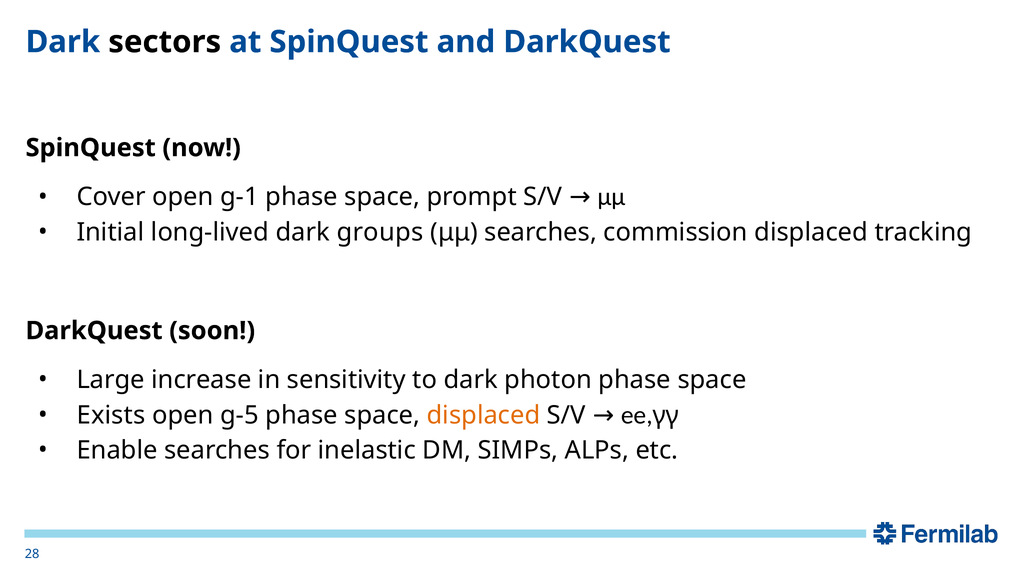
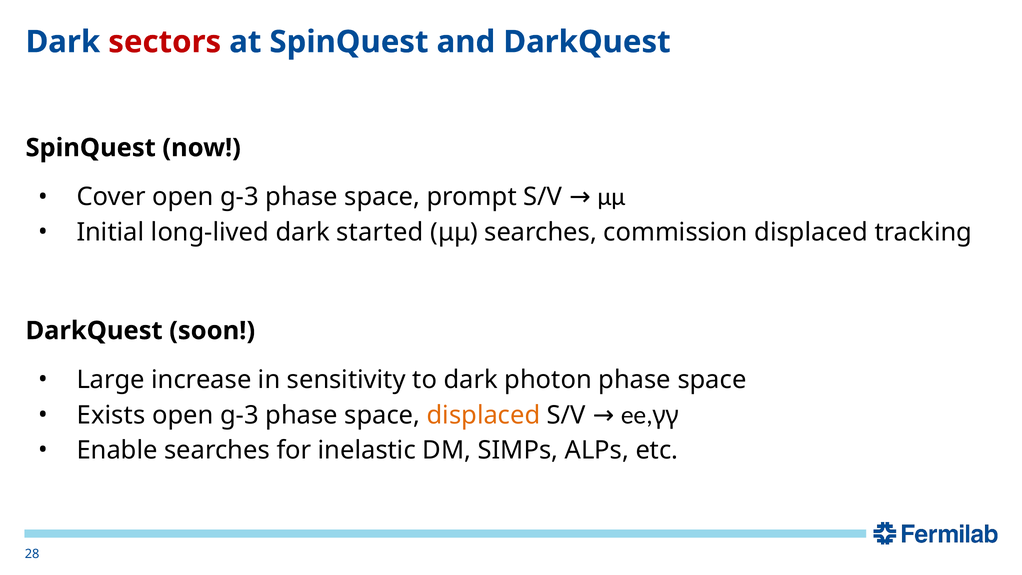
sectors colour: black -> red
Cover open g-1: g-1 -> g-3
groups: groups -> started
g-5 at (239, 415): g-5 -> g-3
